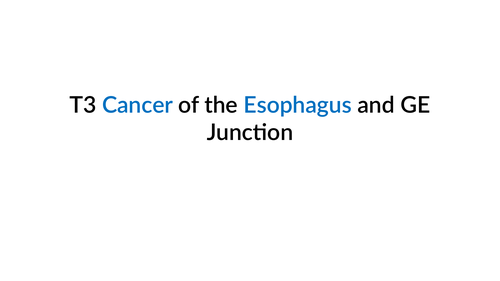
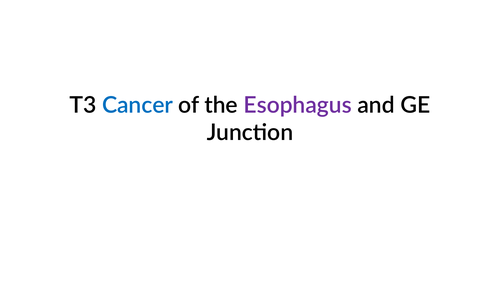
Esophagus colour: blue -> purple
